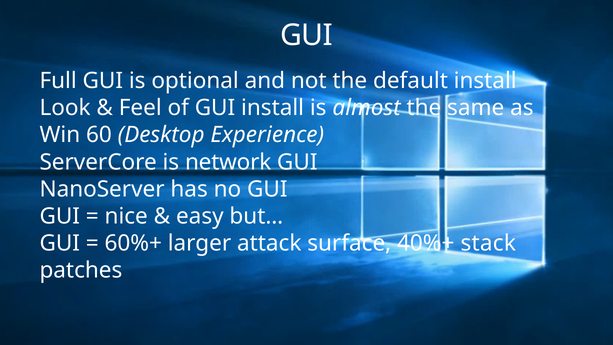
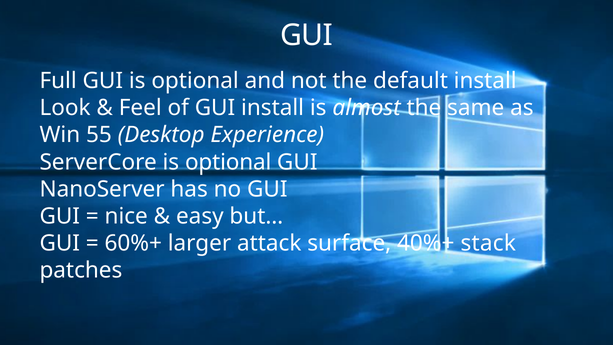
60: 60 -> 55
ServerCore is network: network -> optional
